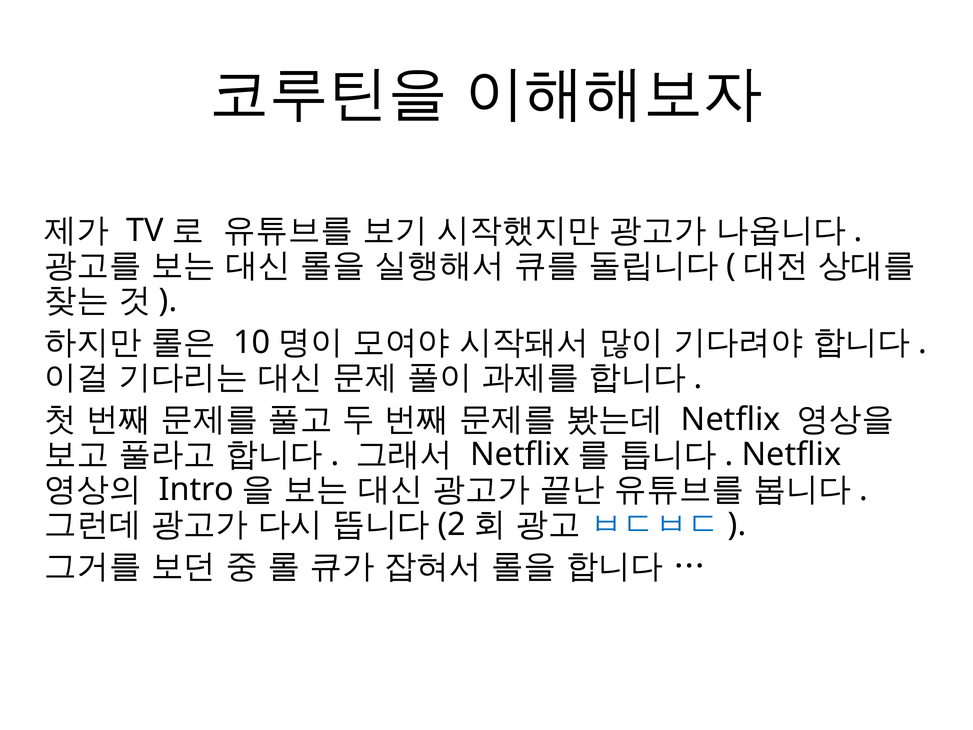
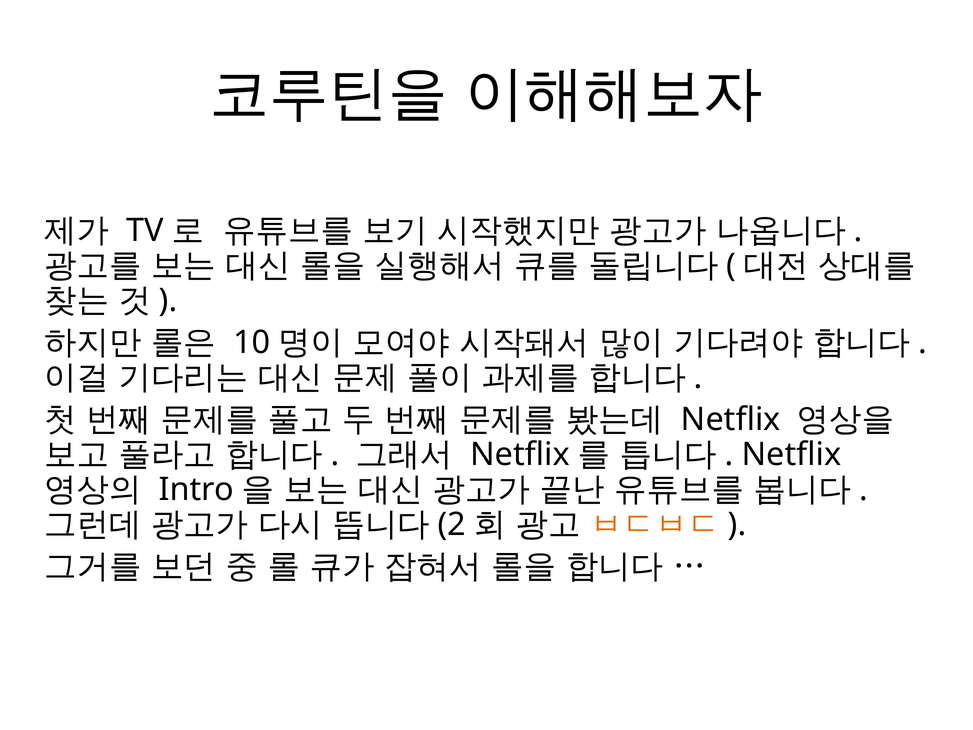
ㅂㄷㅂㄷ colour: blue -> orange
